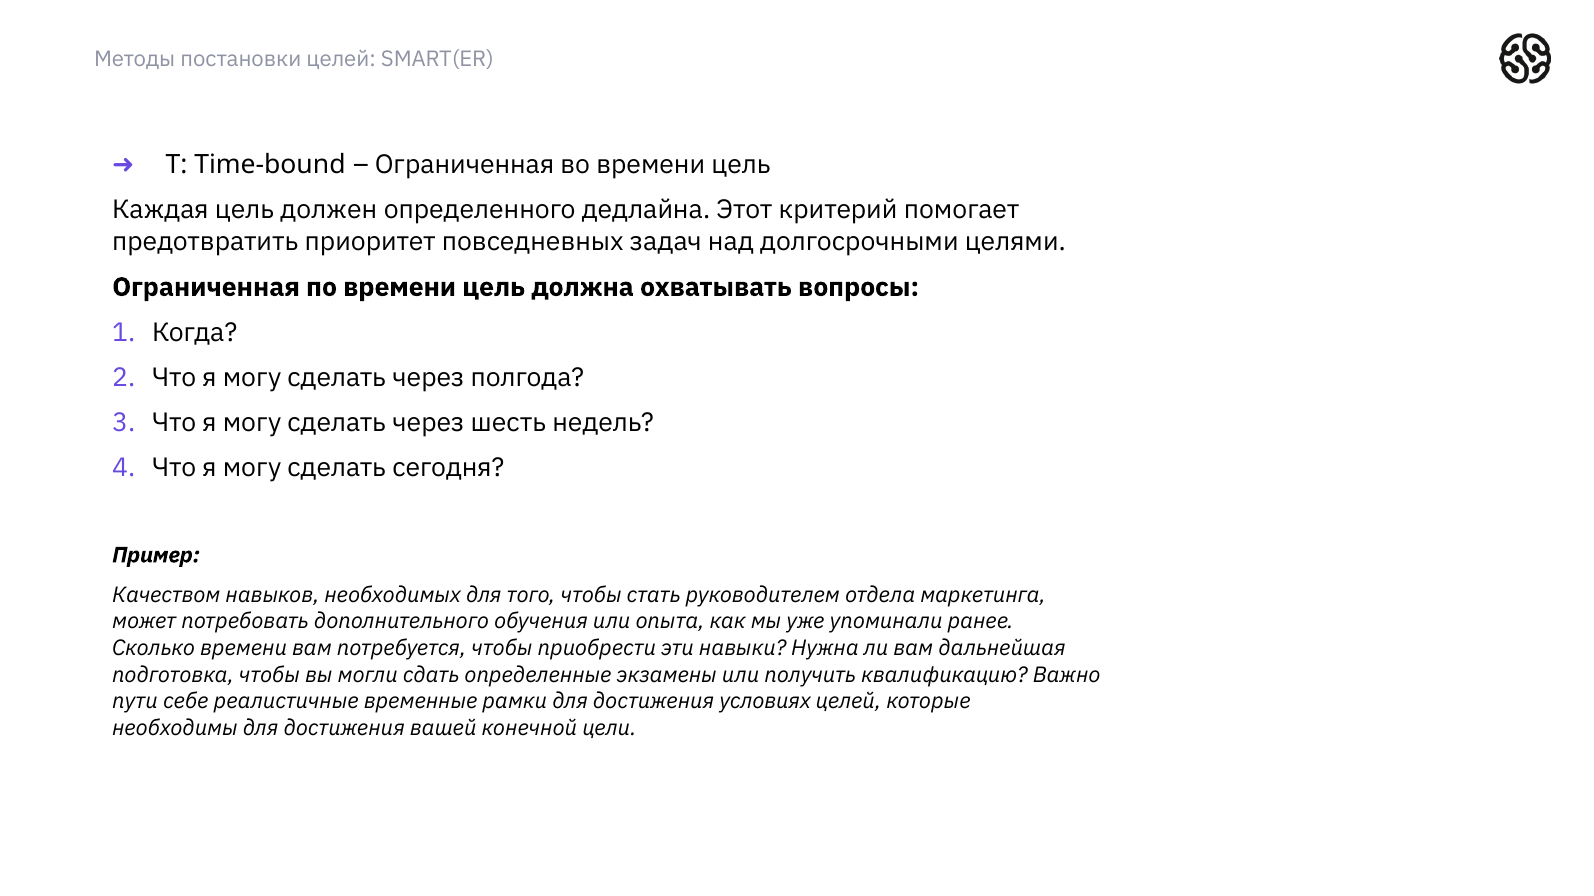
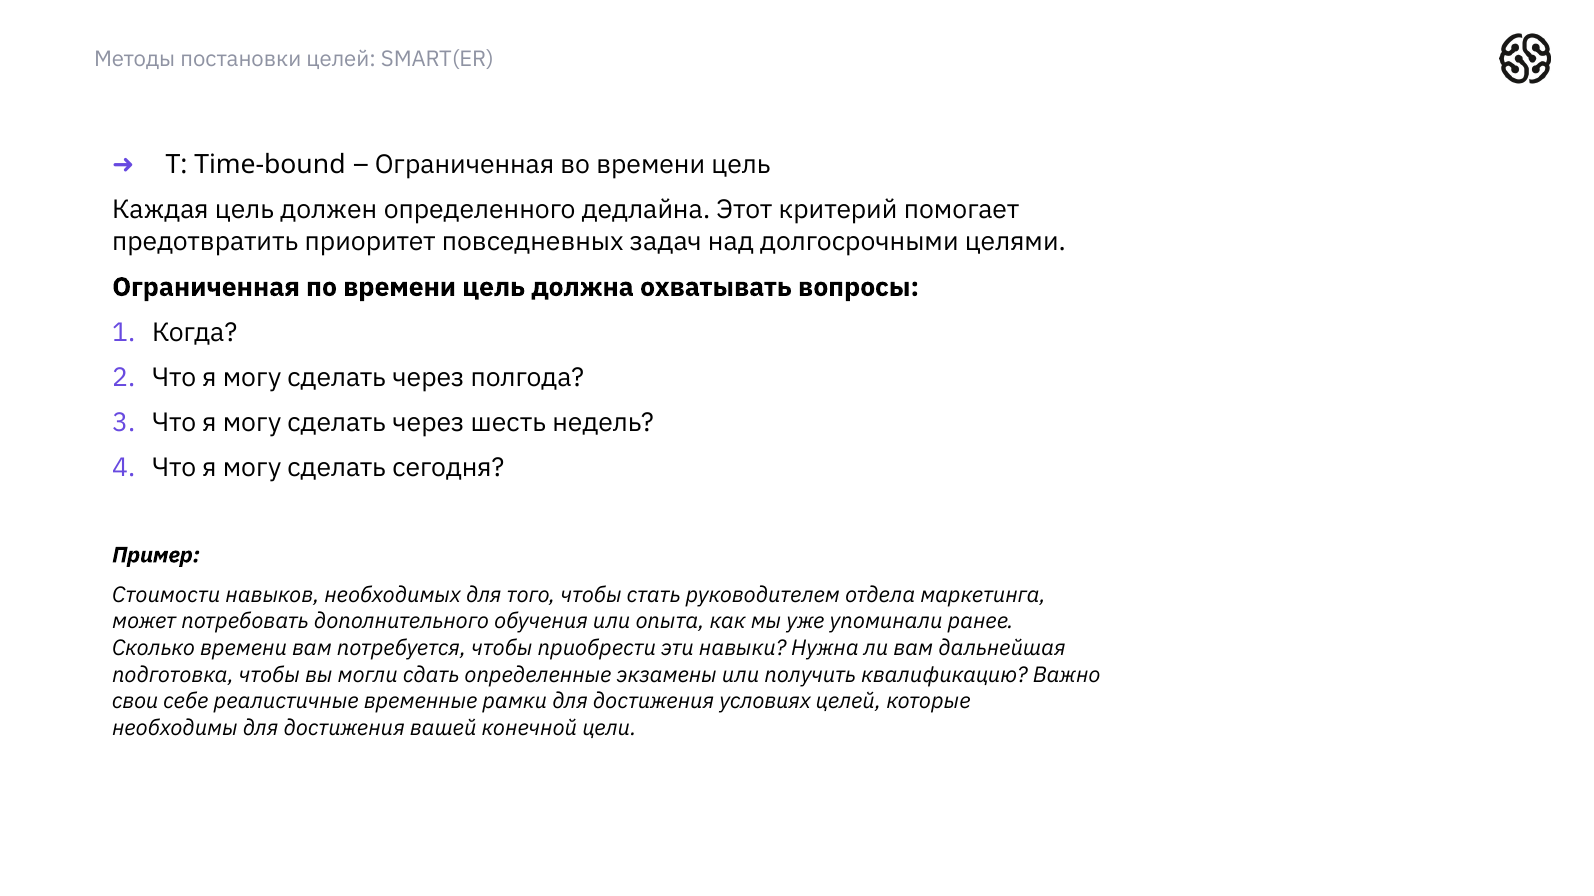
Качеством: Качеством -> Стоимости
пути: пути -> свои
